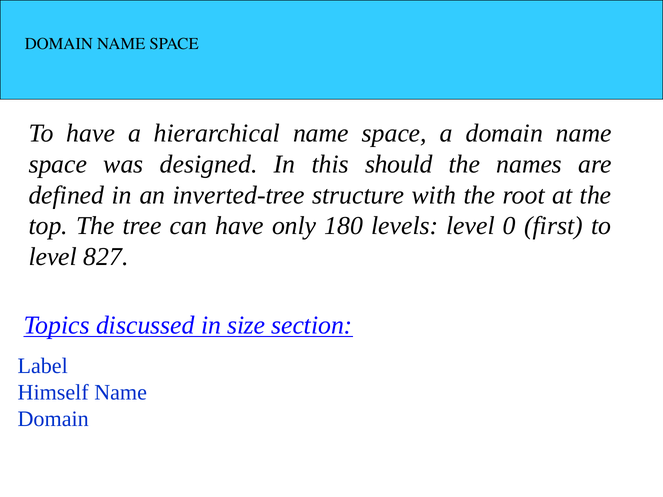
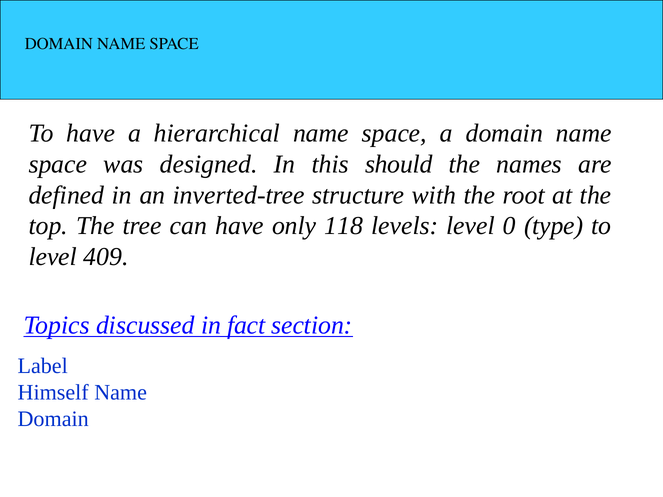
180: 180 -> 118
first: first -> type
827: 827 -> 409
size: size -> fact
